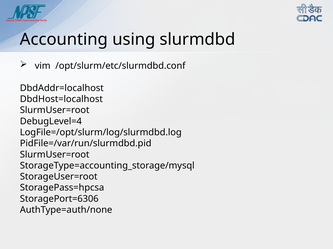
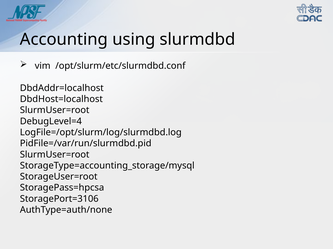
StoragePort=6306: StoragePort=6306 -> StoragePort=3106
